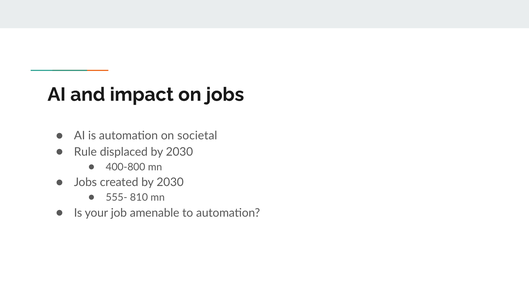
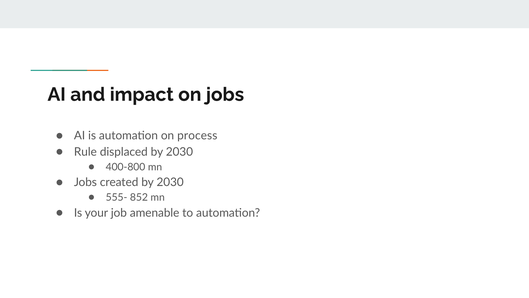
societal: societal -> process
810: 810 -> 852
